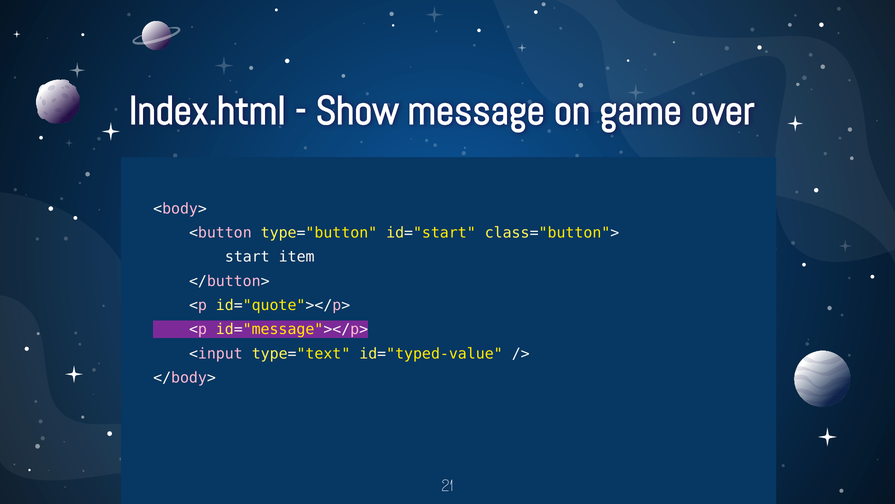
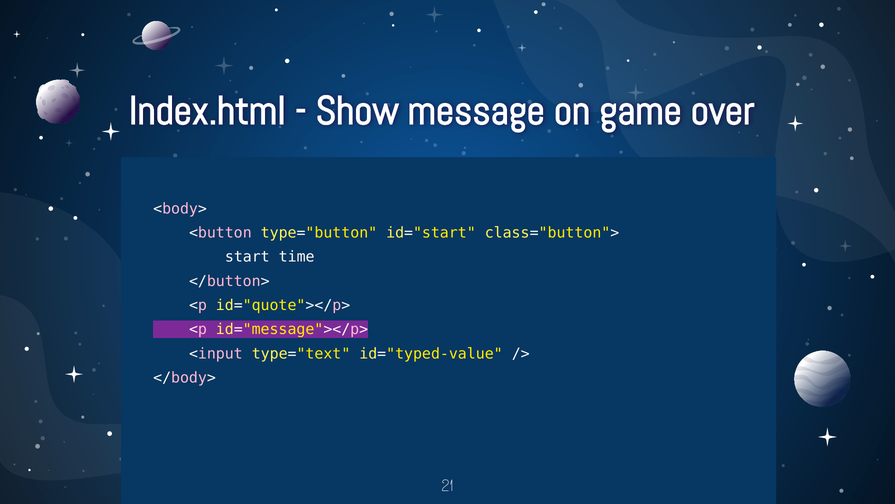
item: item -> time
